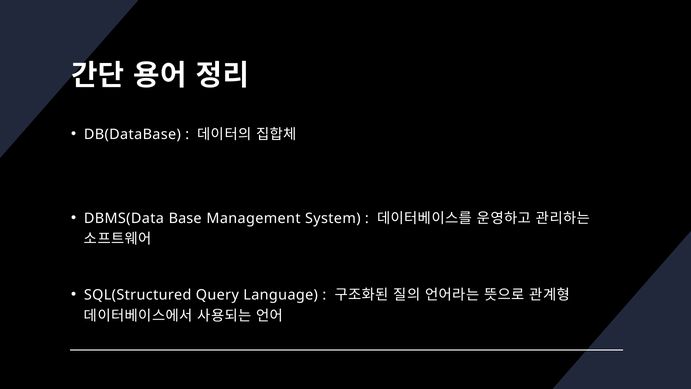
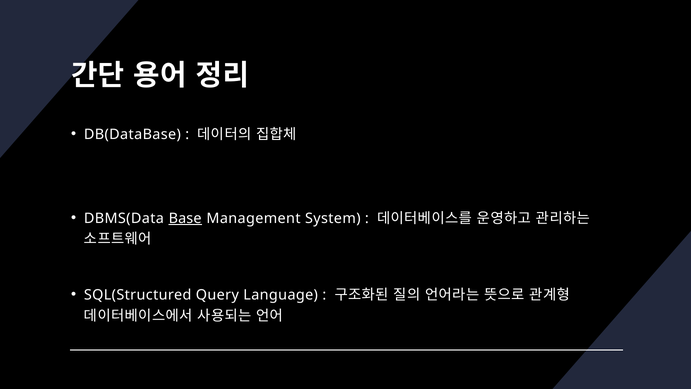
Base underline: none -> present
